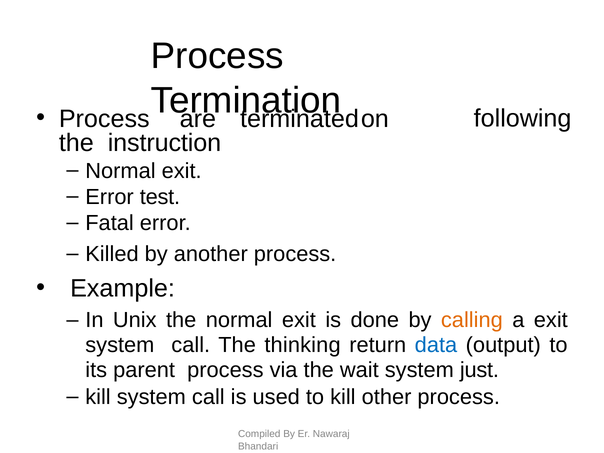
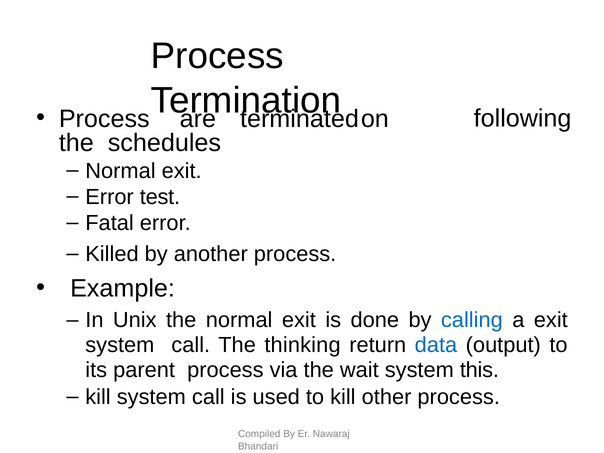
instruction: instruction -> schedules
calling colour: orange -> blue
just: just -> this
